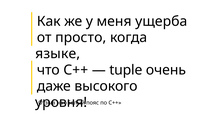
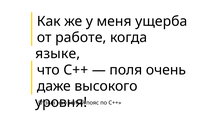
просто: просто -> работе
tuple: tuple -> поля
